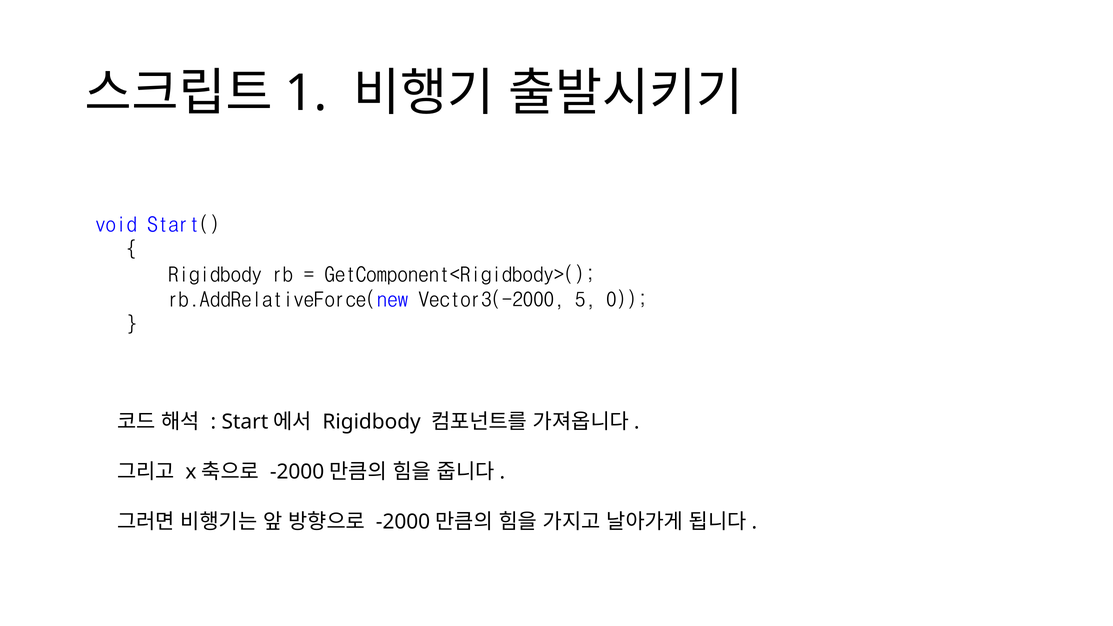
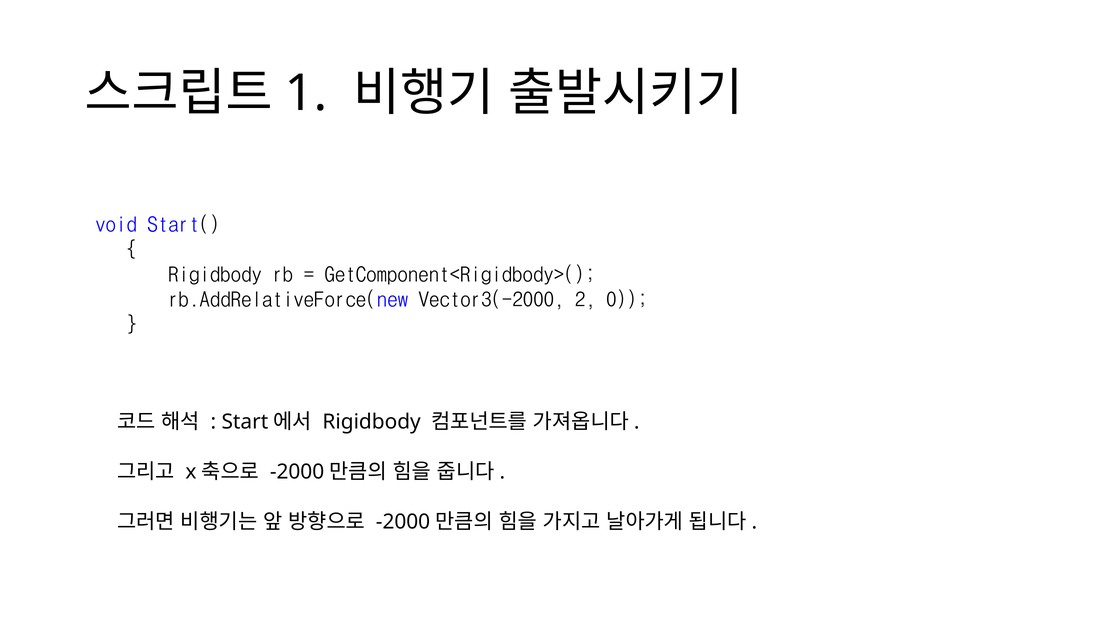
5: 5 -> 2
